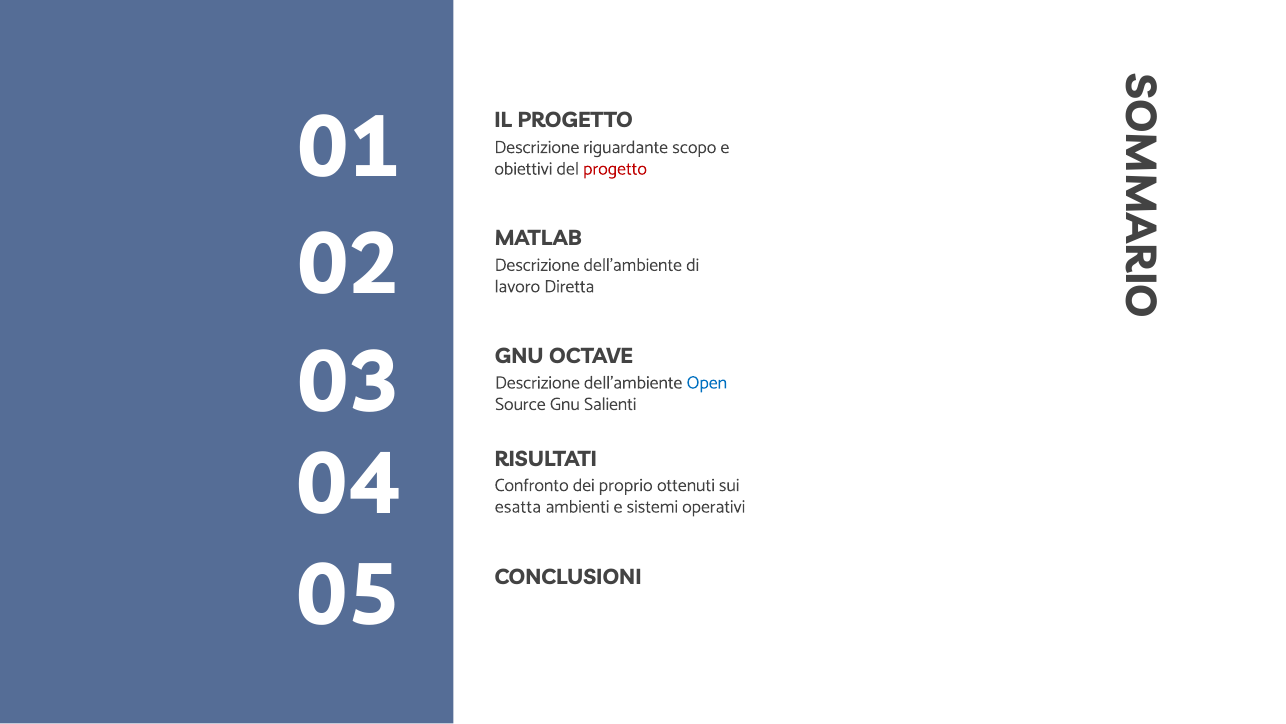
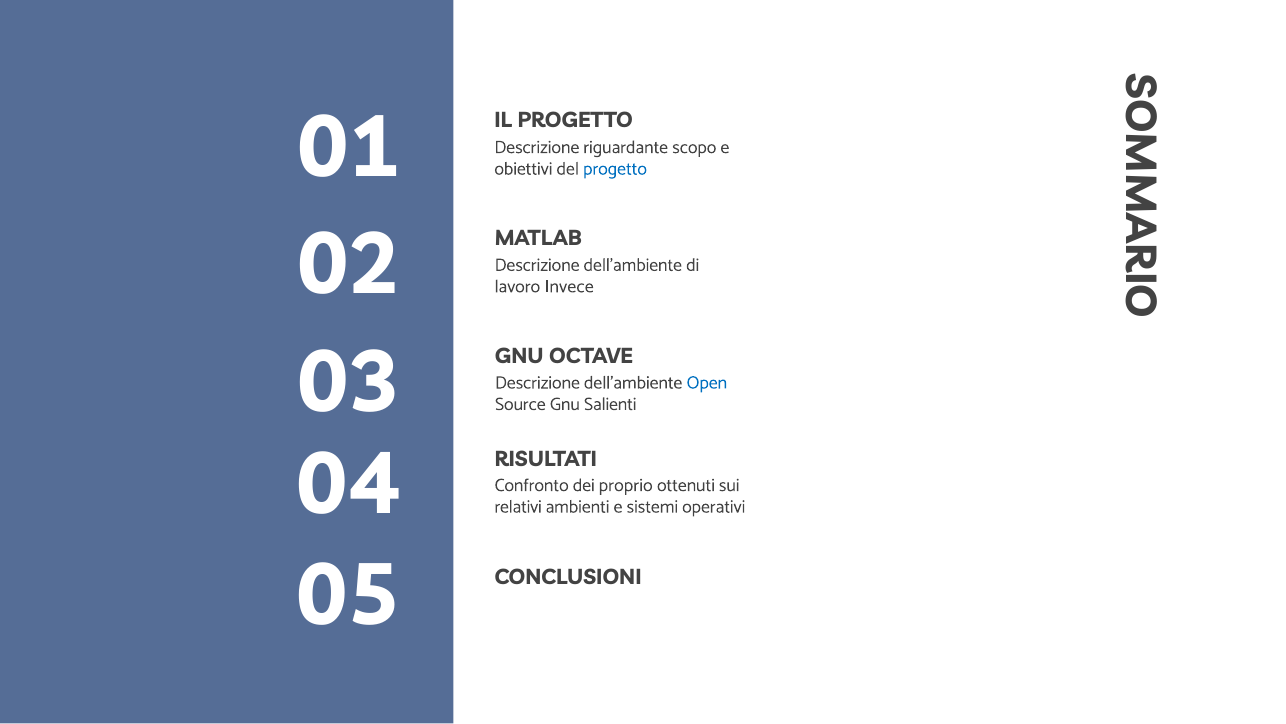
progetto at (615, 169) colour: red -> blue
Diretta: Diretta -> Invece
esatta: esatta -> relativi
